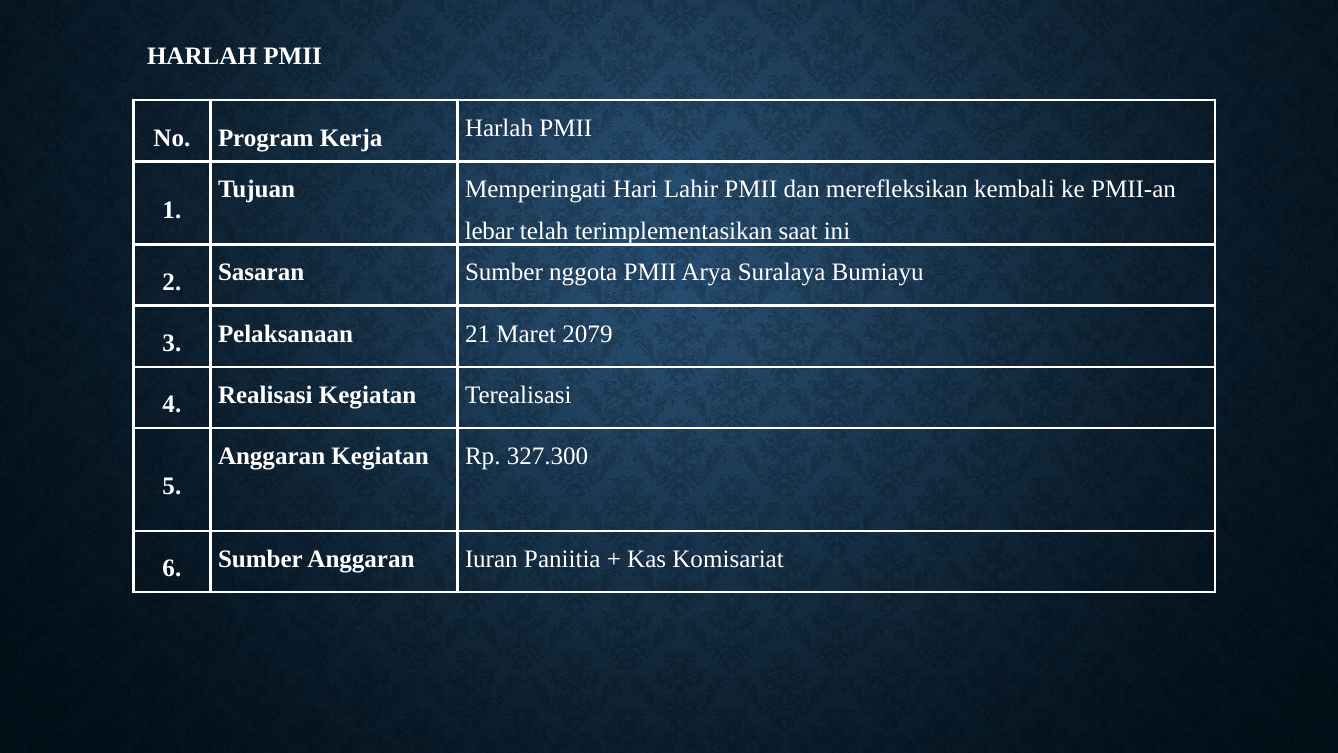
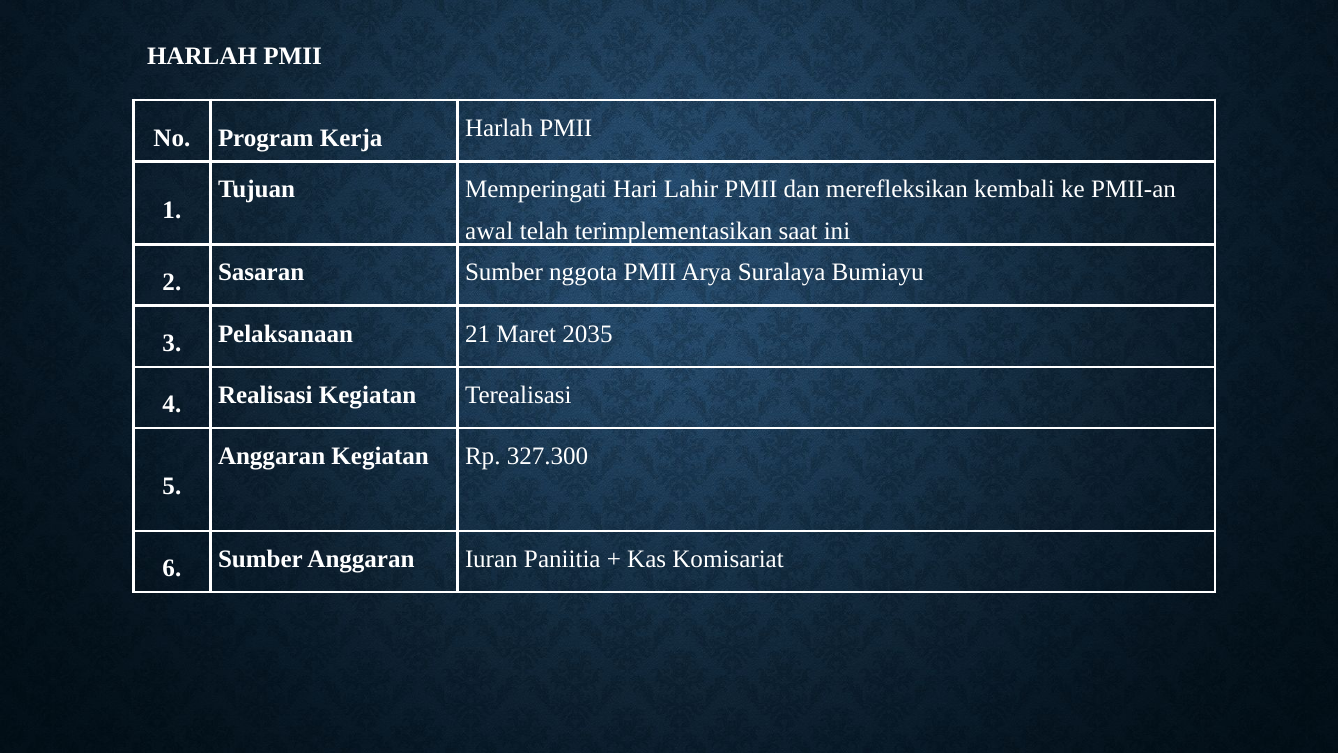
lebar: lebar -> awal
2079: 2079 -> 2035
